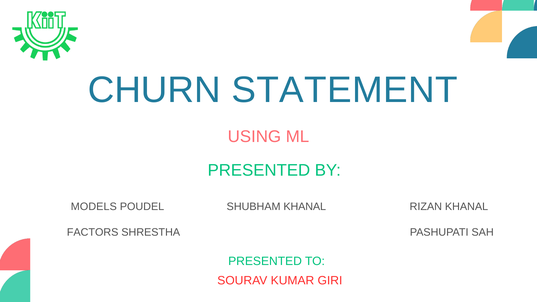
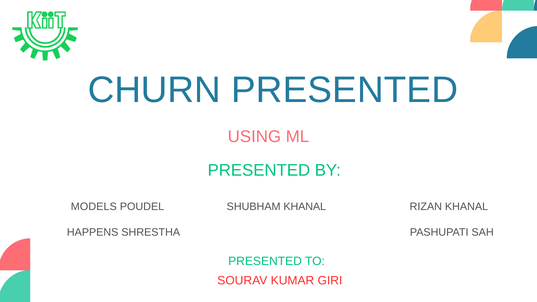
CHURN STATEMENT: STATEMENT -> PRESENTED
FACTORS: FACTORS -> HAPPENS
